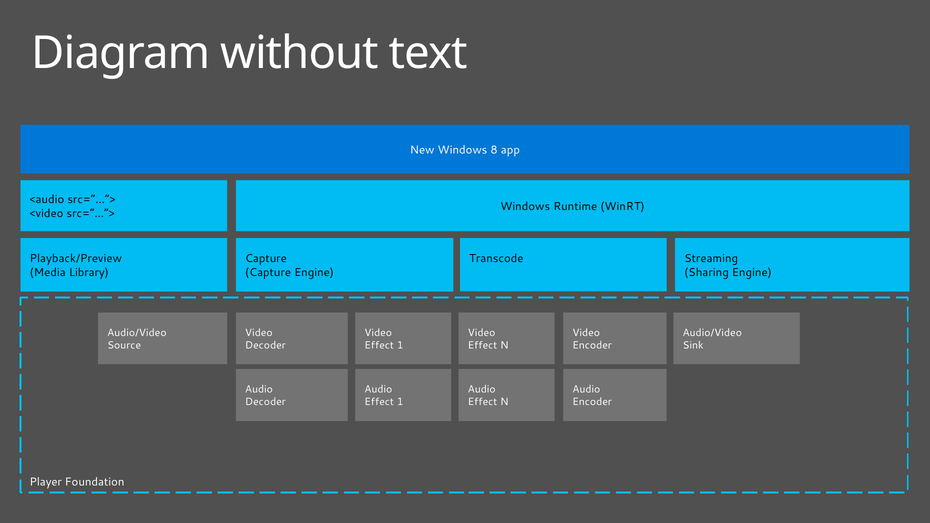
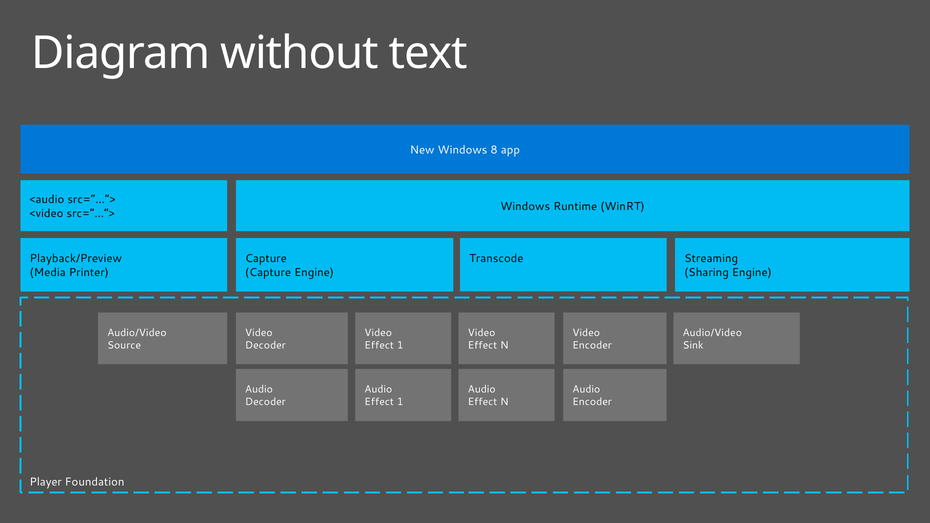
Library: Library -> Printer
